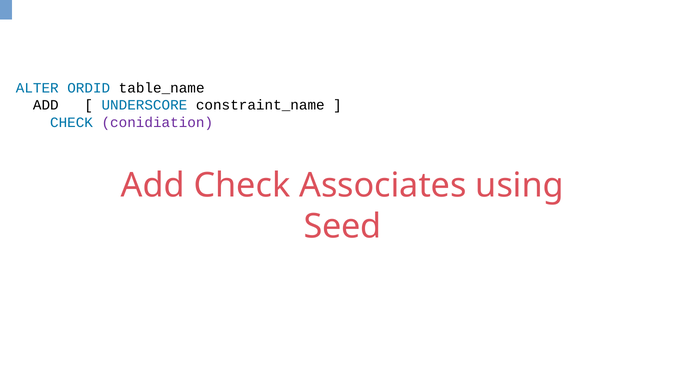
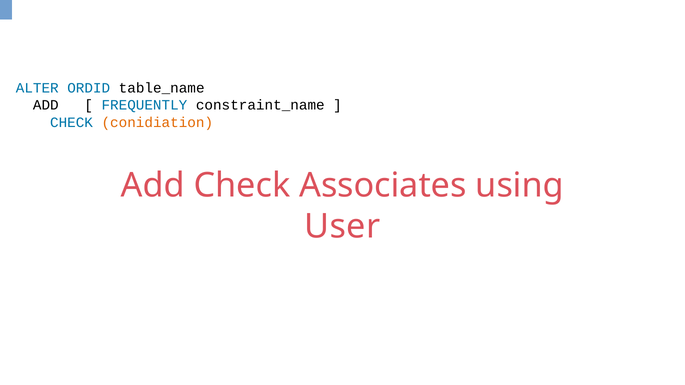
UNDERSCORE: UNDERSCORE -> FREQUENTLY
conidiation colour: purple -> orange
Seed: Seed -> User
